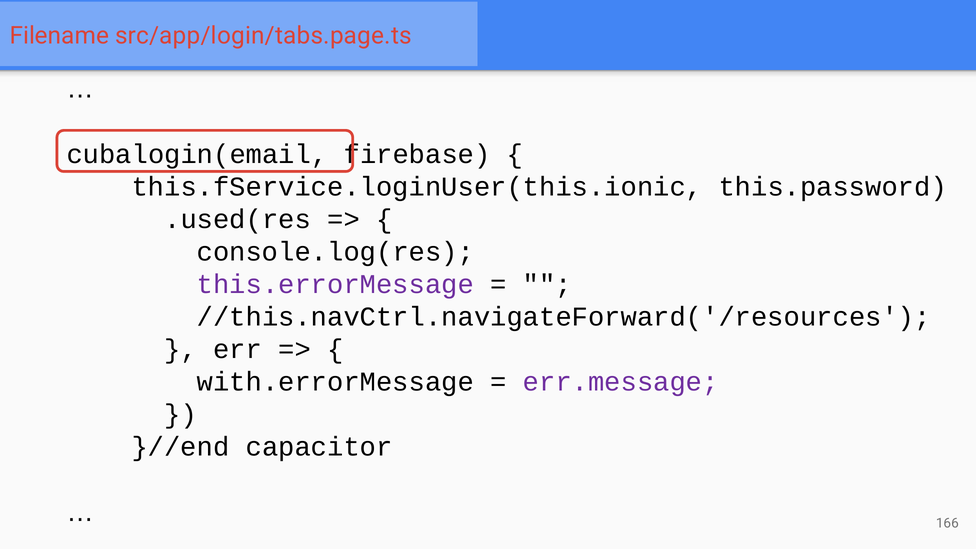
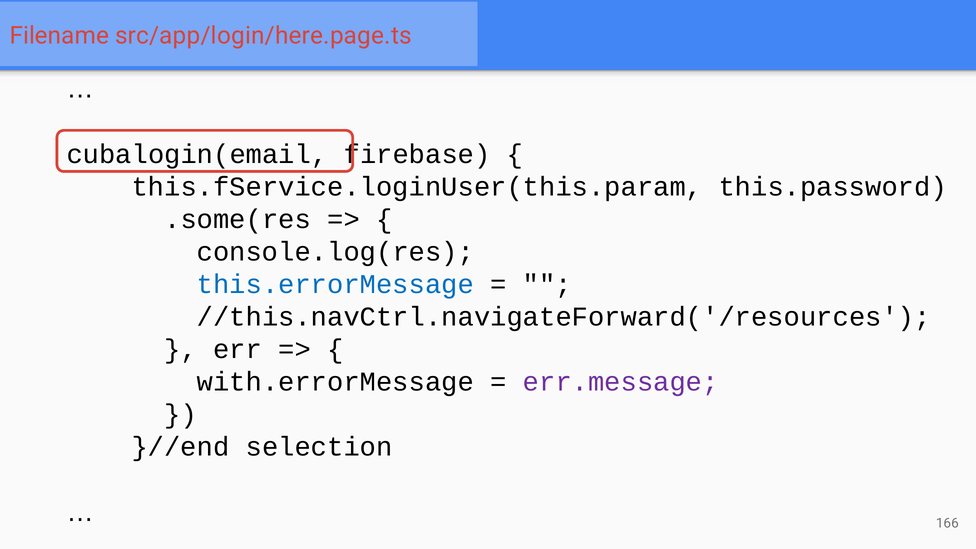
src/app/login/tabs.page.ts: src/app/login/tabs.page.ts -> src/app/login/here.page.ts
this.fService.loginUser(this.ionic: this.fService.loginUser(this.ionic -> this.fService.loginUser(this.param
.used(res: .used(res -> .some(res
this.errorMessage colour: purple -> blue
capacitor: capacitor -> selection
